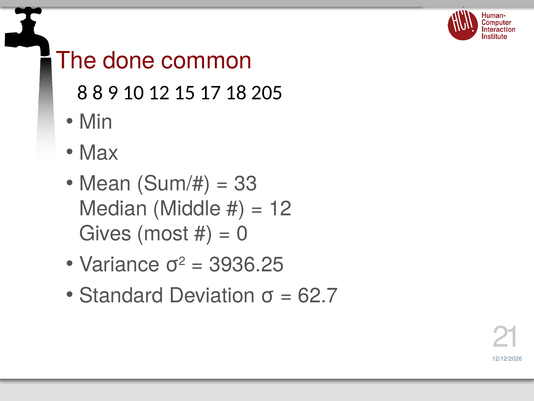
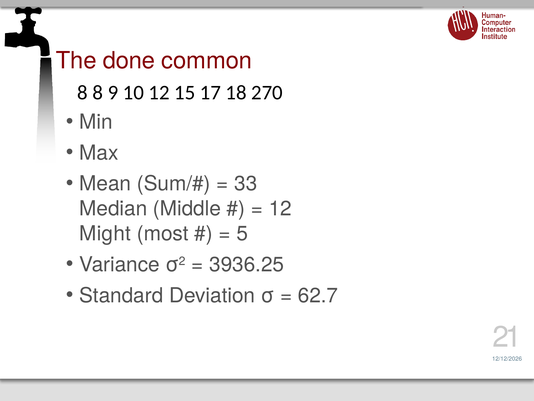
205: 205 -> 270
Gives: Gives -> Might
0: 0 -> 5
